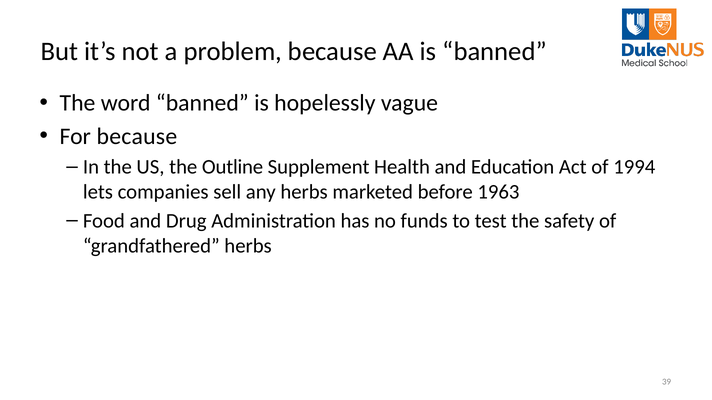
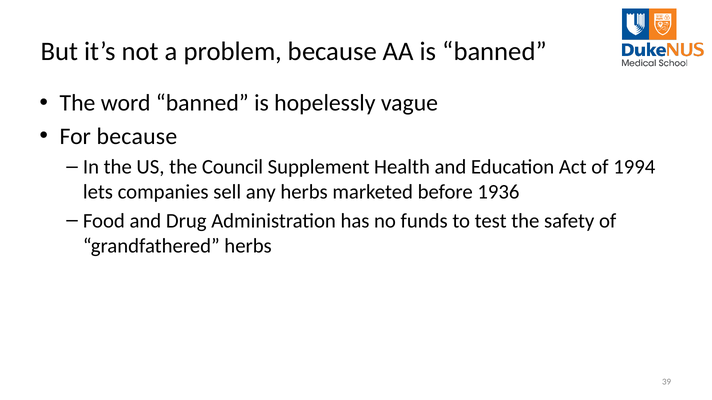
Outline: Outline -> Council
1963: 1963 -> 1936
